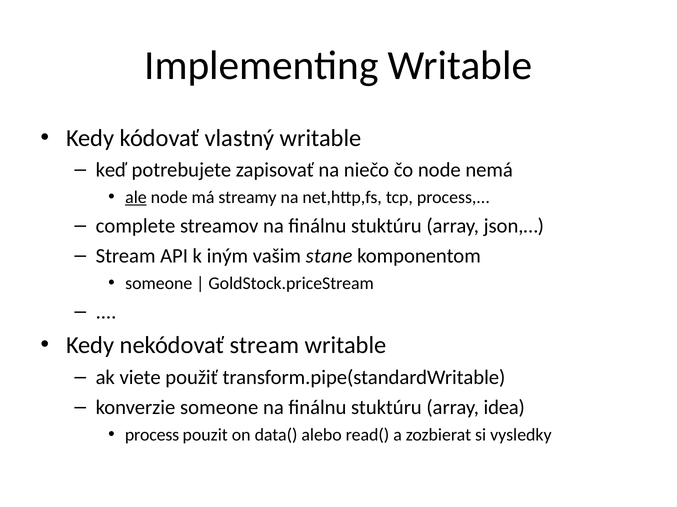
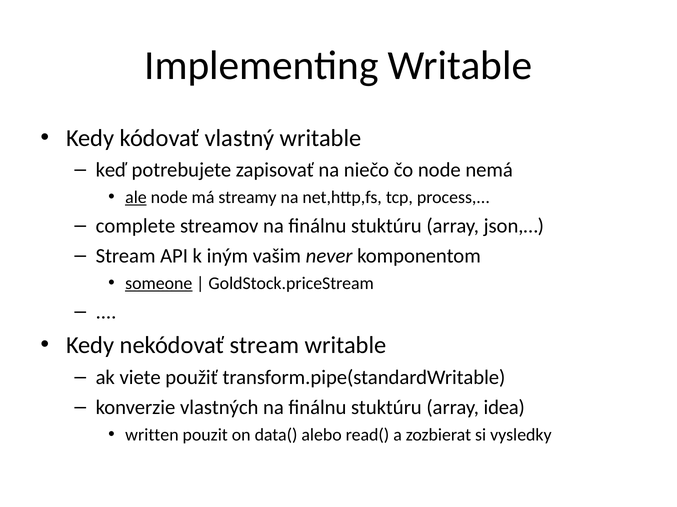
stane: stane -> never
someone at (159, 284) underline: none -> present
konverzie someone: someone -> vlastných
process at (152, 435): process -> written
